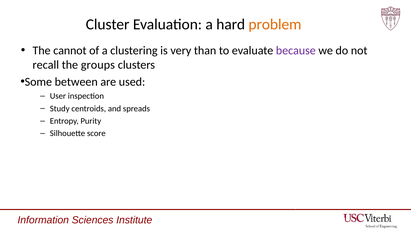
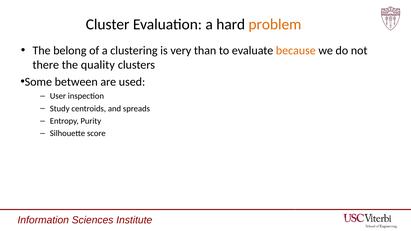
cannot: cannot -> belong
because colour: purple -> orange
recall: recall -> there
groups: groups -> quality
